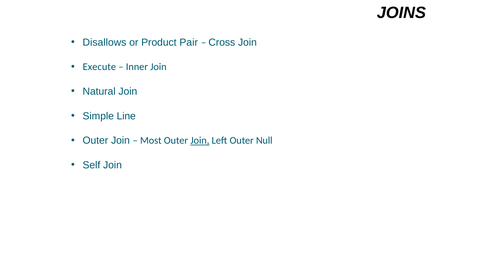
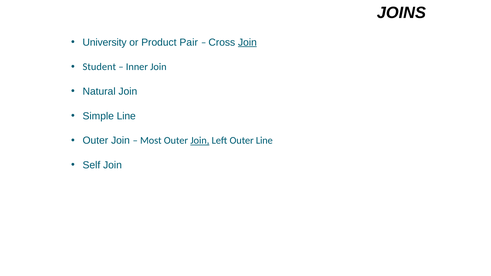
Disallows: Disallows -> University
Join at (247, 42) underline: none -> present
Execute: Execute -> Student
Outer Null: Null -> Line
